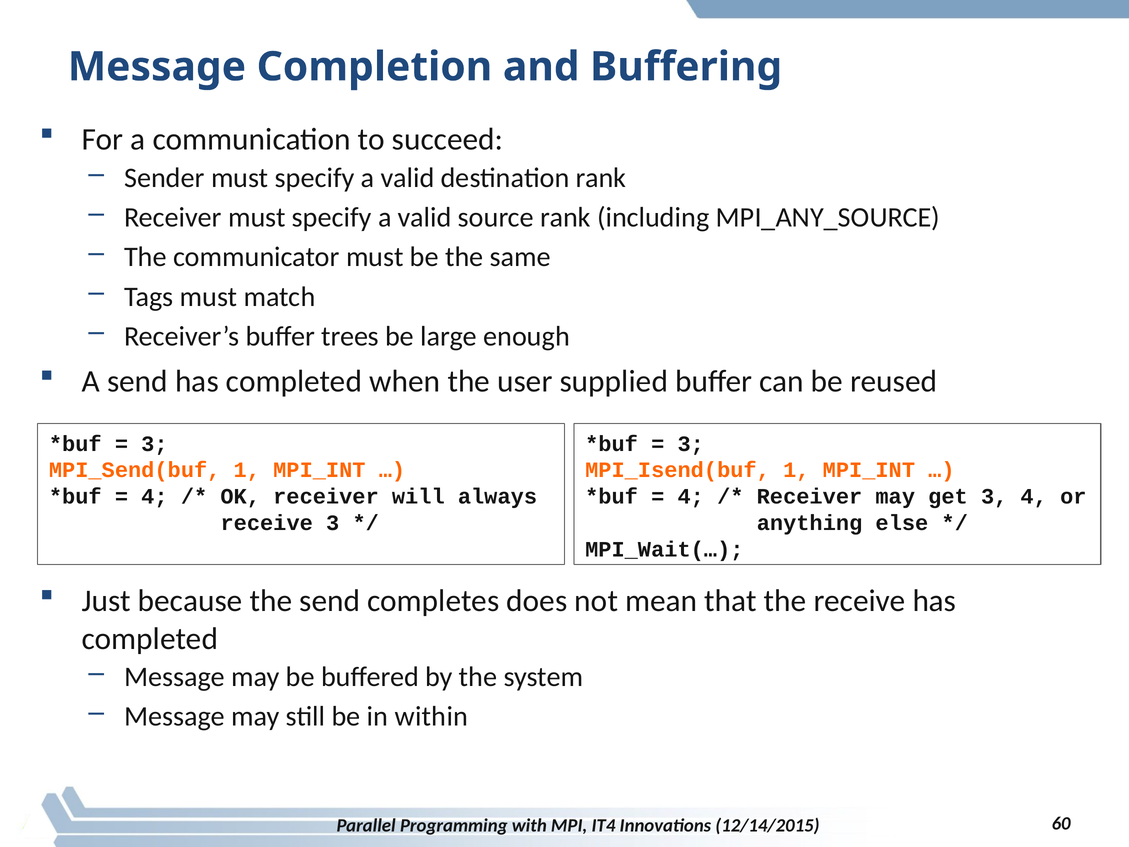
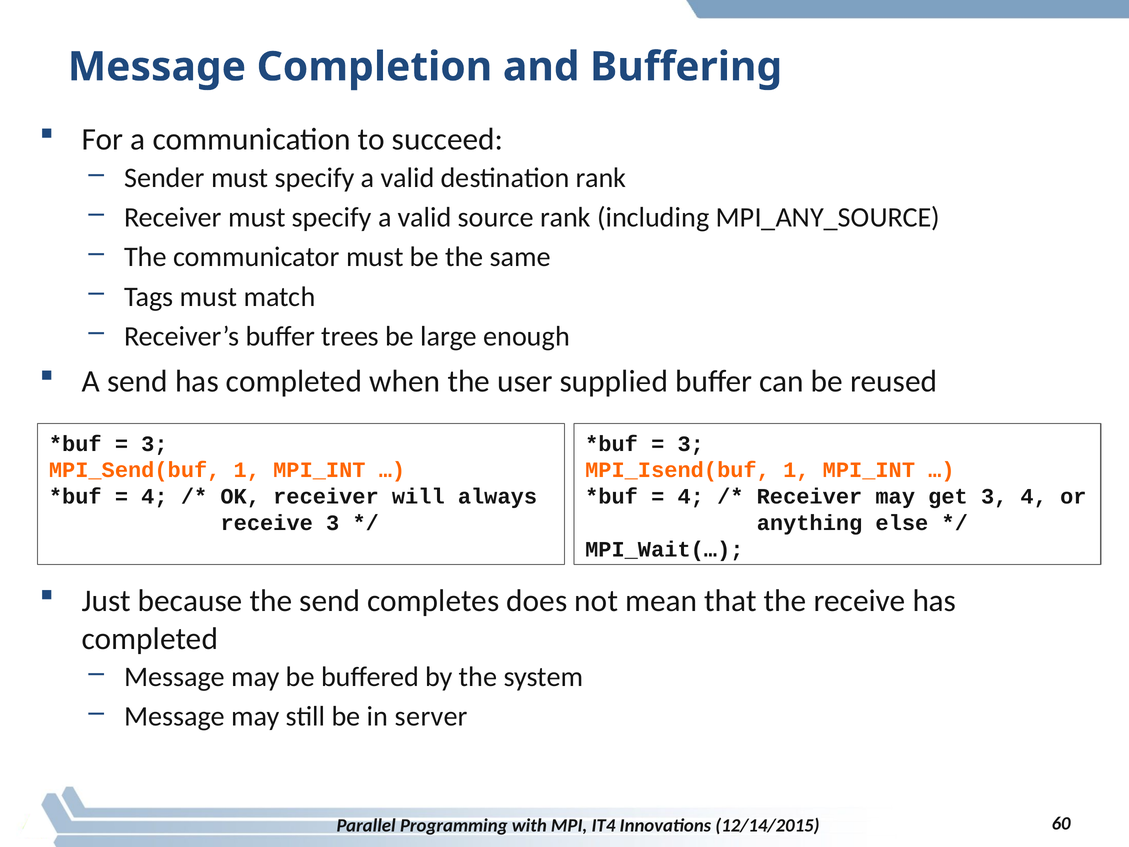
within: within -> server
